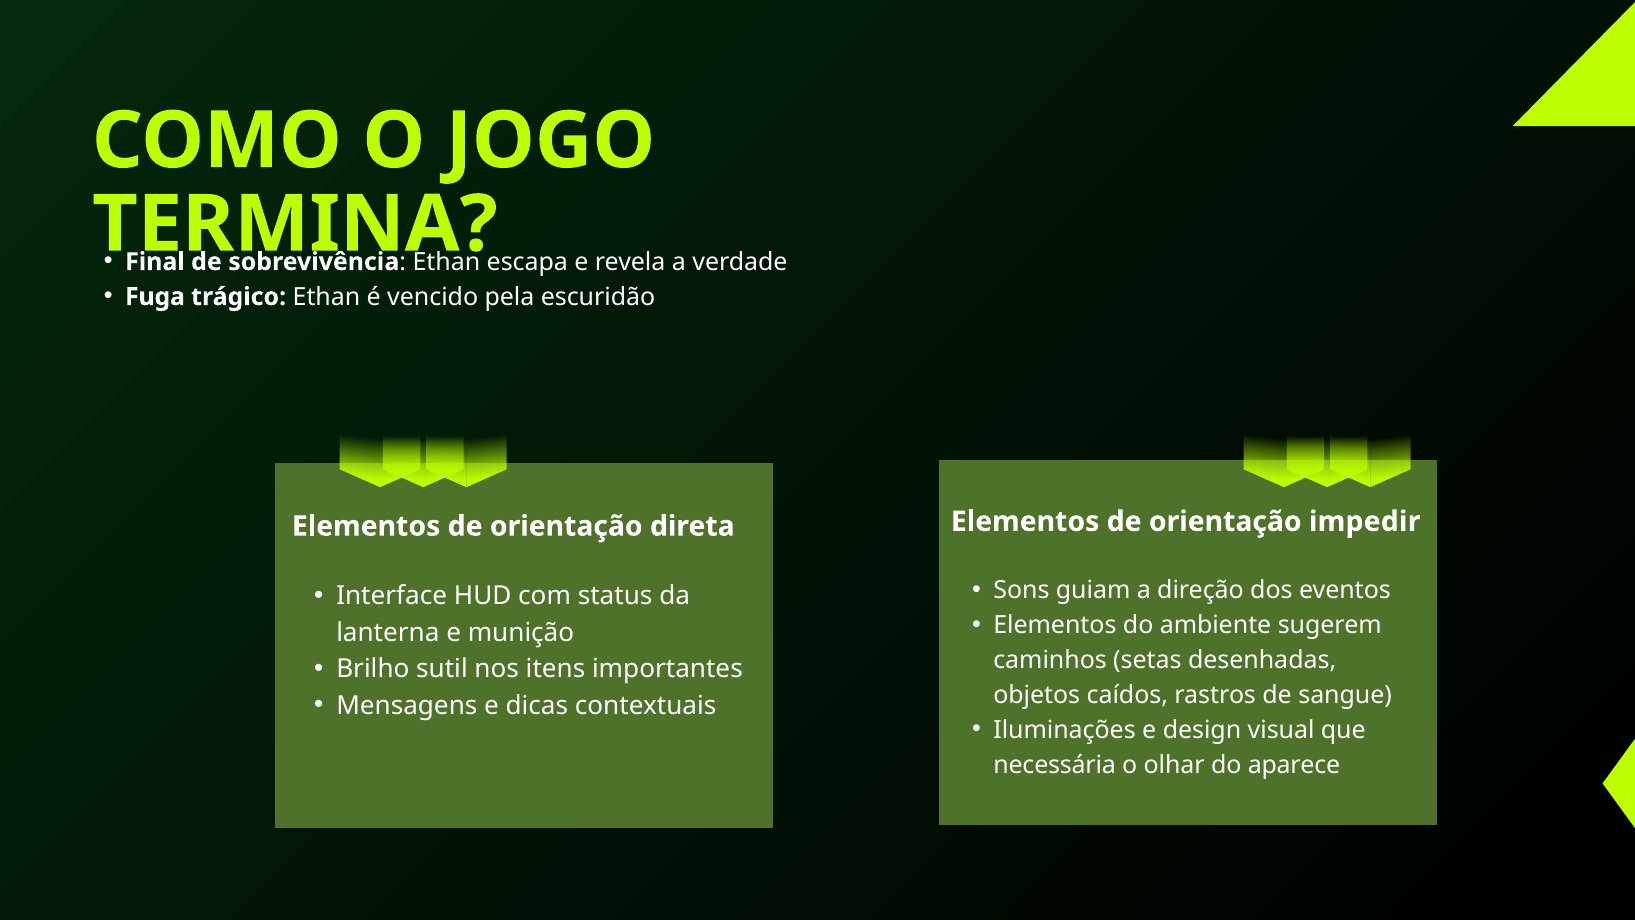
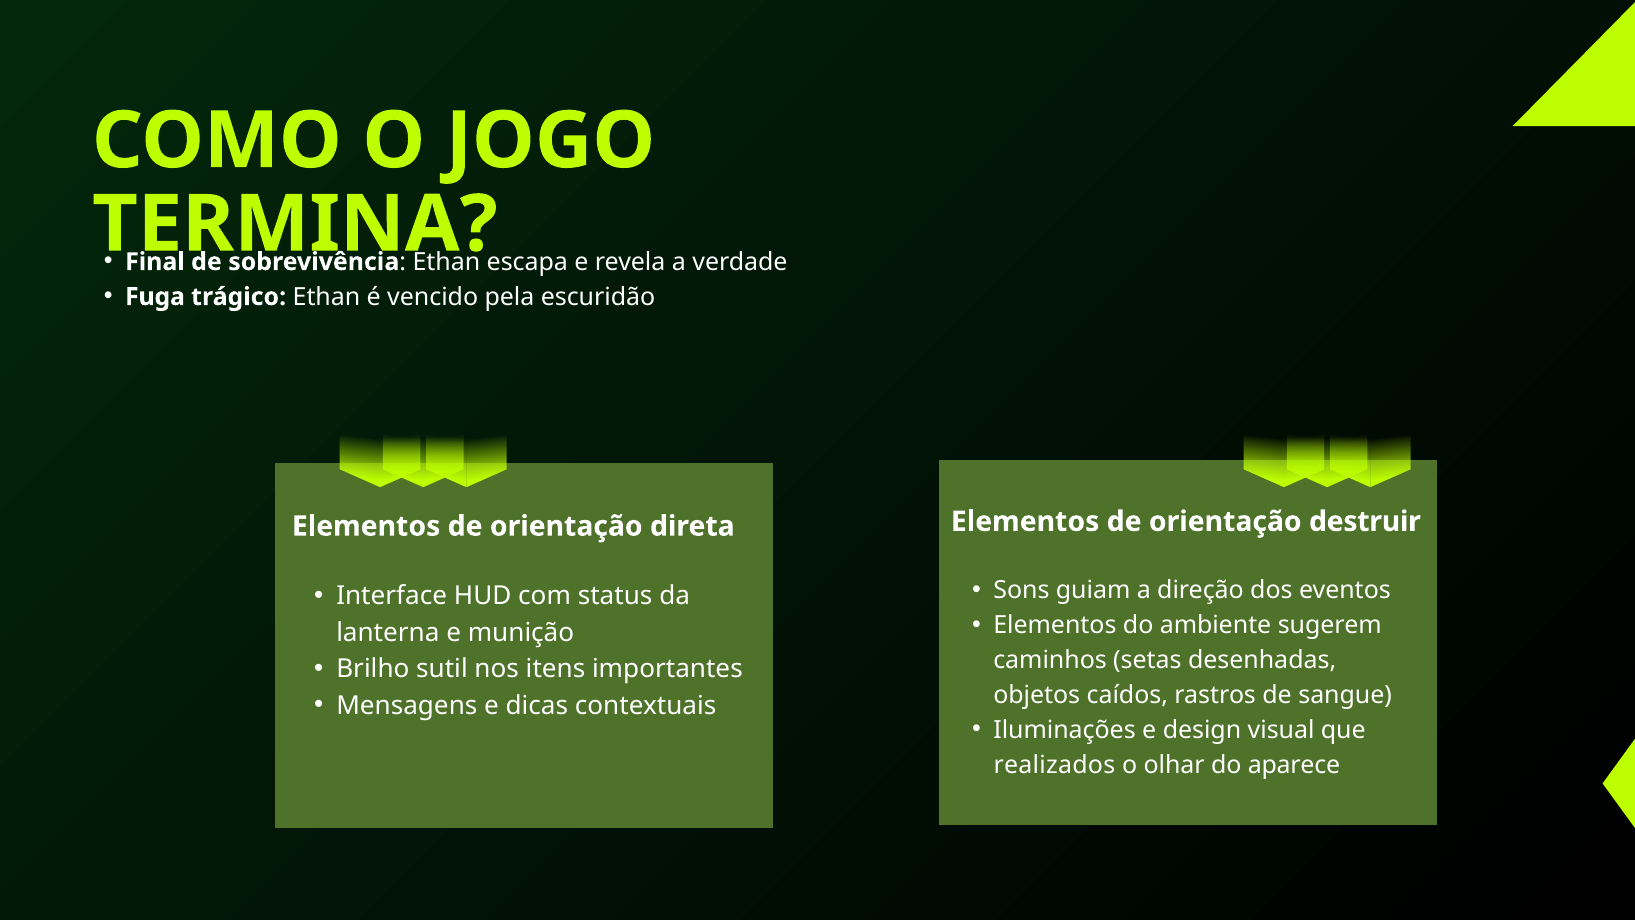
impedir: impedir -> destruir
necessária: necessária -> realizados
